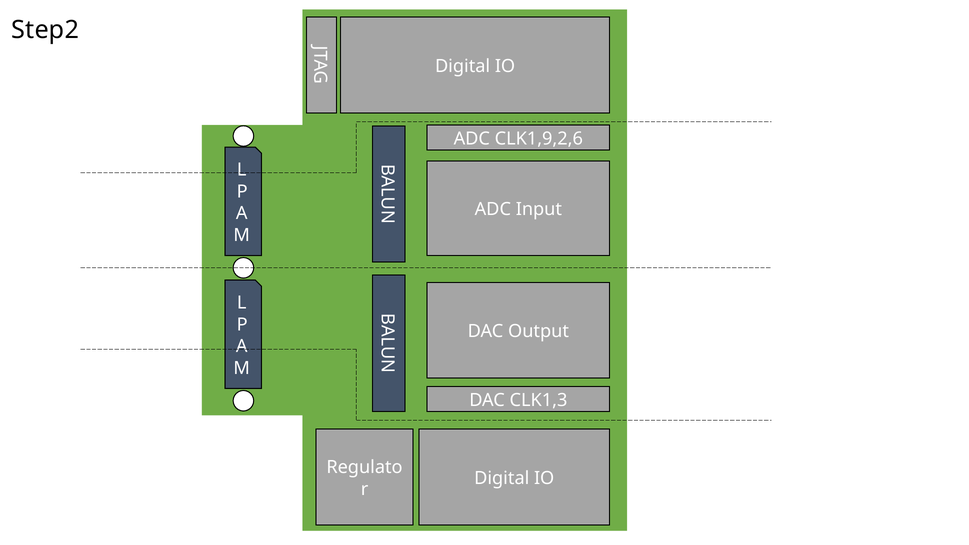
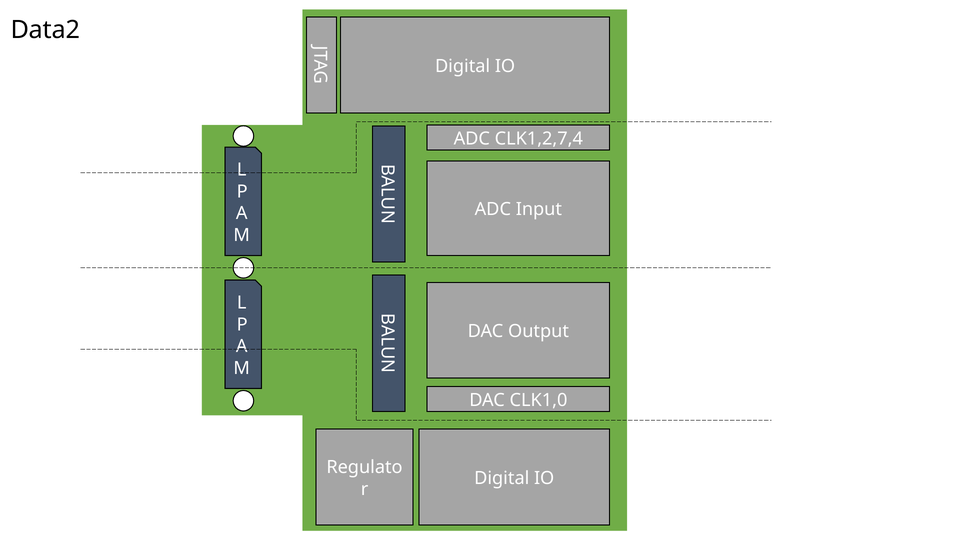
Step2: Step2 -> Data2
CLK1,9,2,6: CLK1,9,2,6 -> CLK1,2,7,4
CLK1,3: CLK1,3 -> CLK1,0
